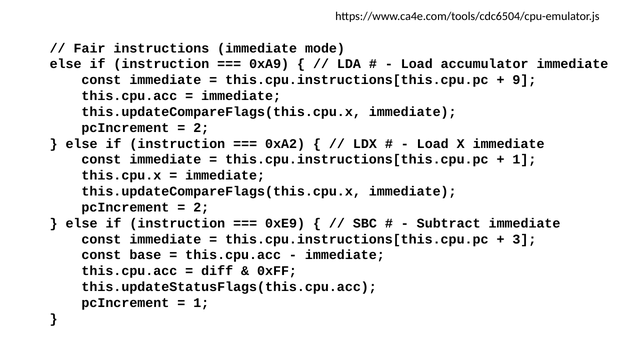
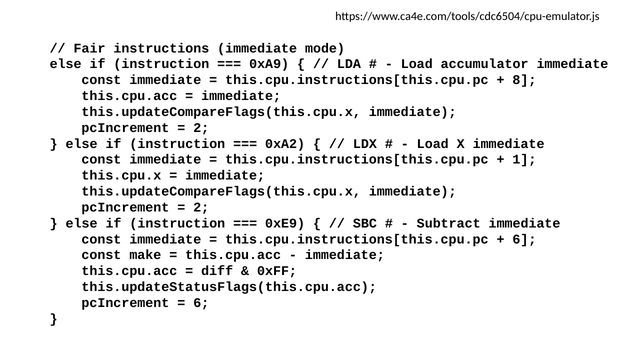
9: 9 -> 8
3 at (524, 239): 3 -> 6
base: base -> make
1 at (201, 303): 1 -> 6
